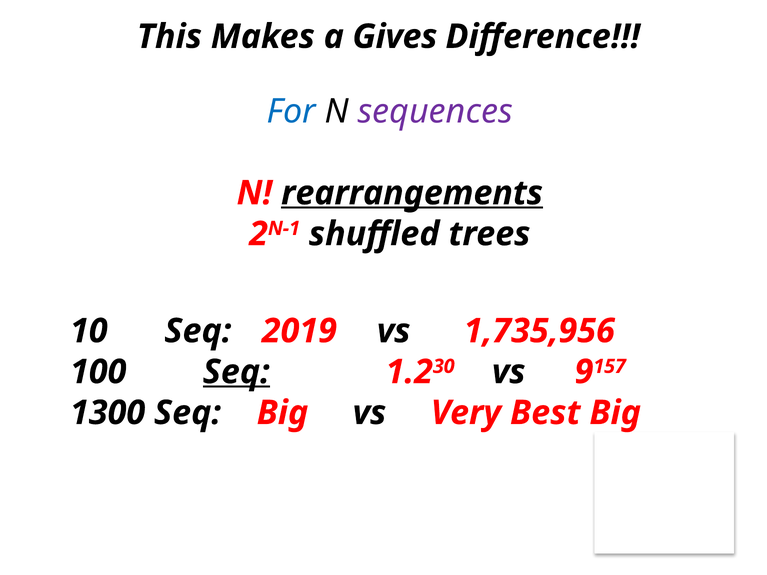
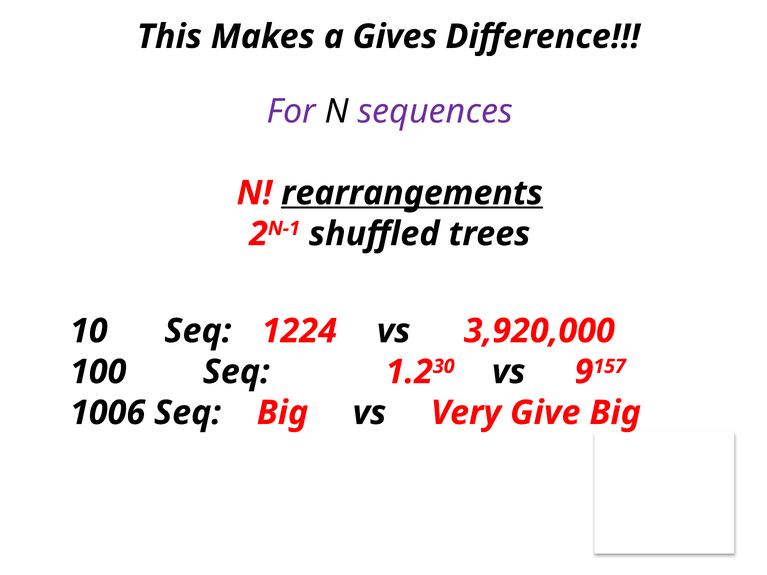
For colour: blue -> purple
2019: 2019 -> 1224
1,735,956: 1,735,956 -> 3,920,000
Seq at (236, 372) underline: present -> none
1300: 1300 -> 1006
Best: Best -> Give
